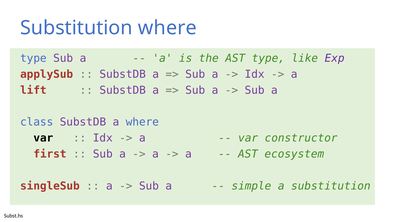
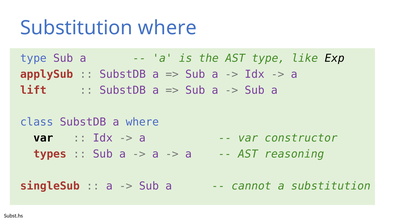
Exp colour: purple -> black
first: first -> types
ecosystem: ecosystem -> reasoning
simple: simple -> cannot
